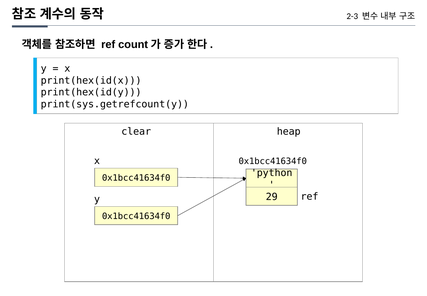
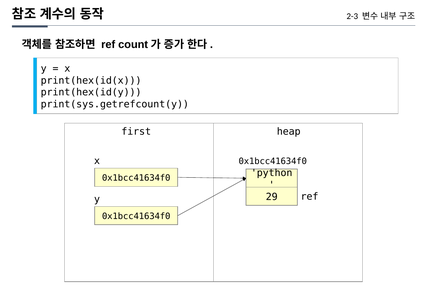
clear: clear -> first
